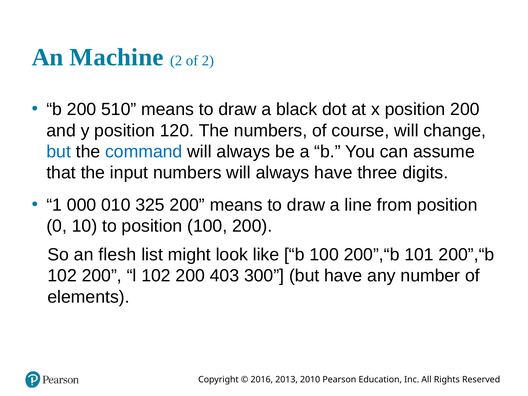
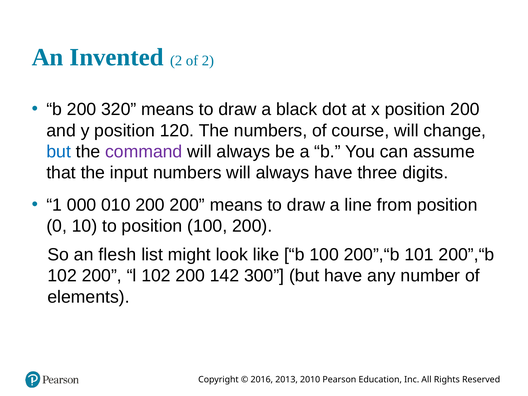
Machine: Machine -> Invented
510: 510 -> 320
command colour: blue -> purple
010 325: 325 -> 200
403: 403 -> 142
